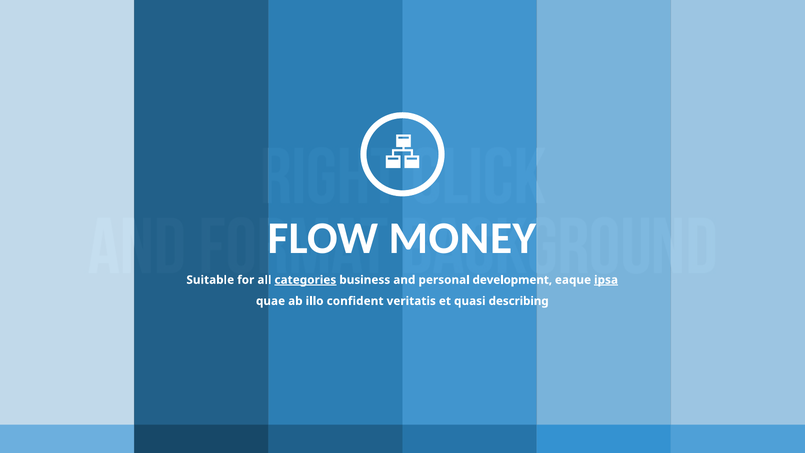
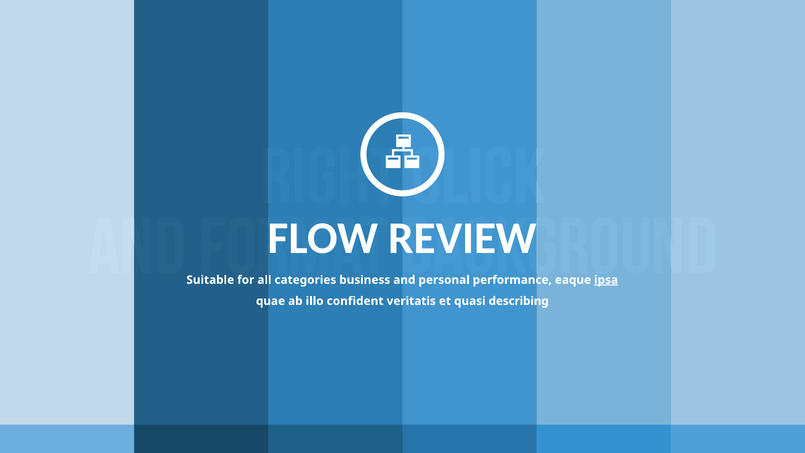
MONEY: MONEY -> REVIEW
categories underline: present -> none
development: development -> performance
